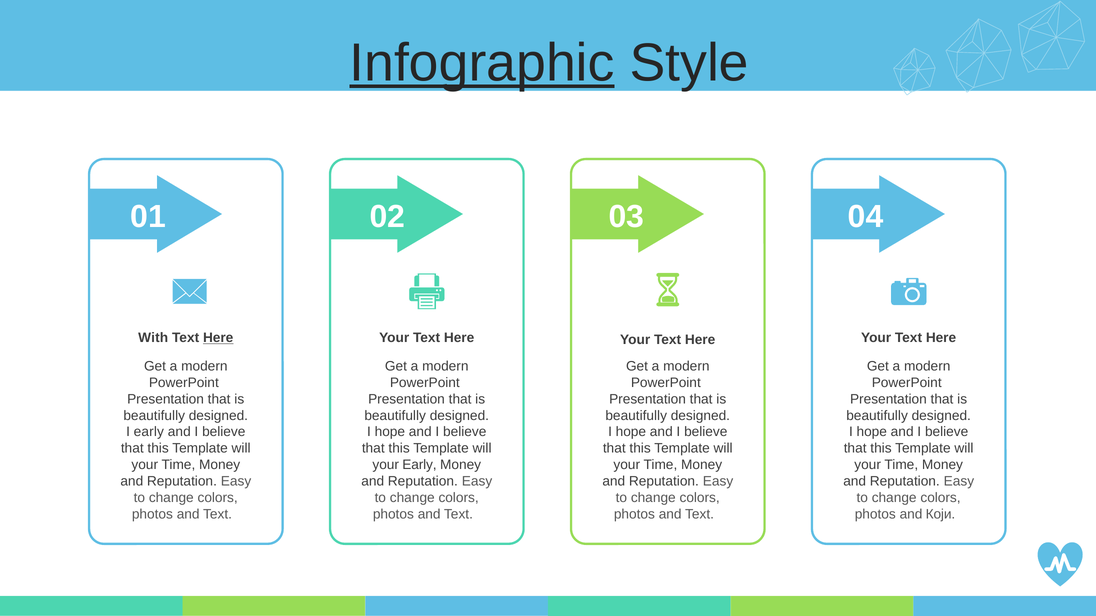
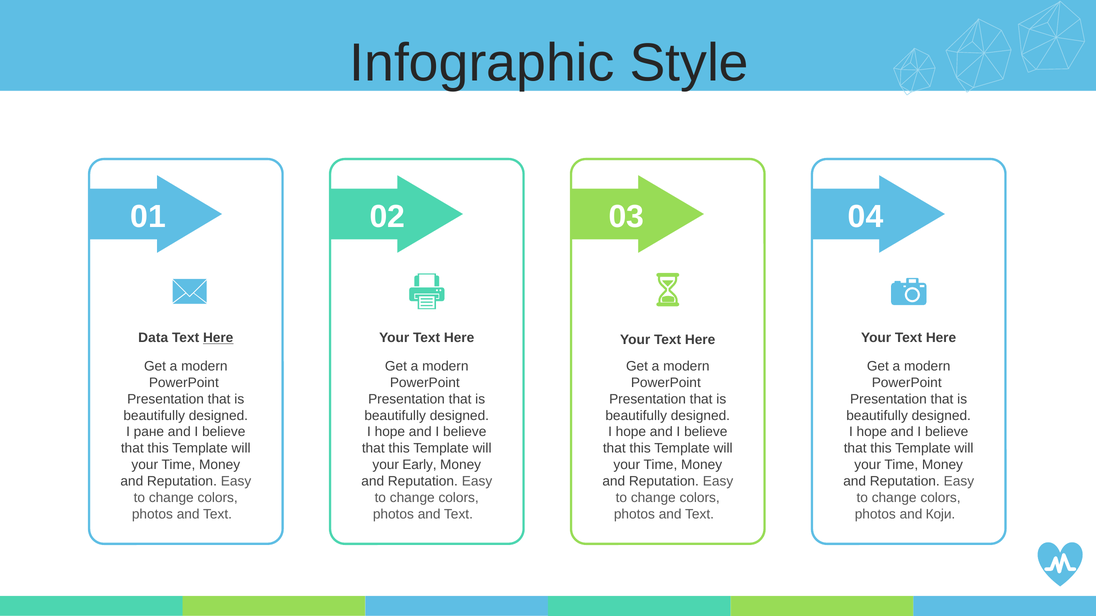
Infographic underline: present -> none
With: With -> Data
I early: early -> ране
